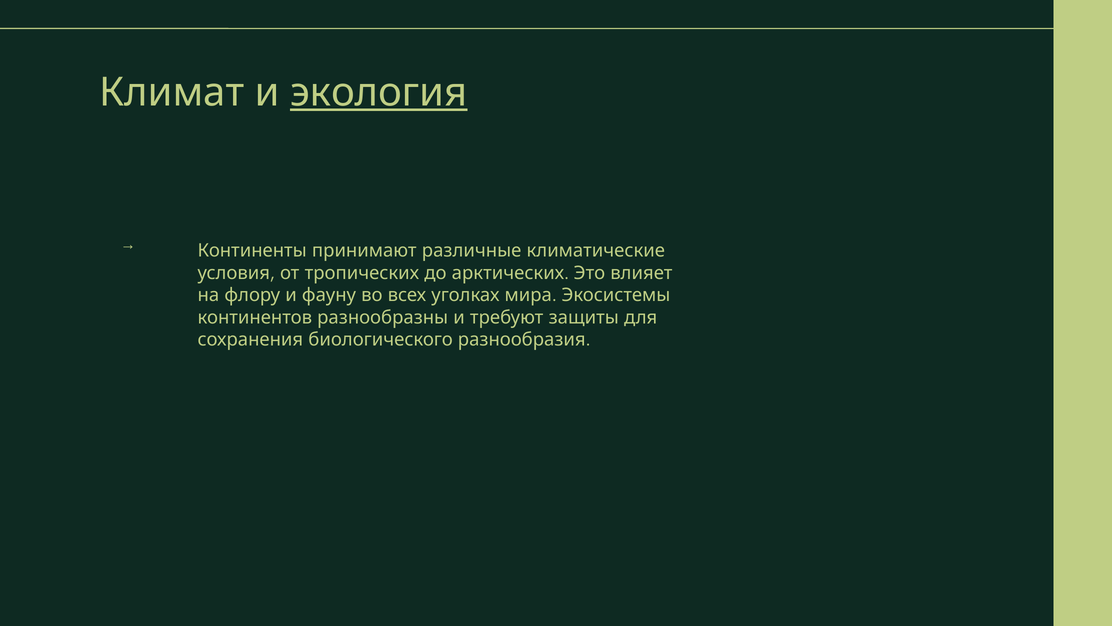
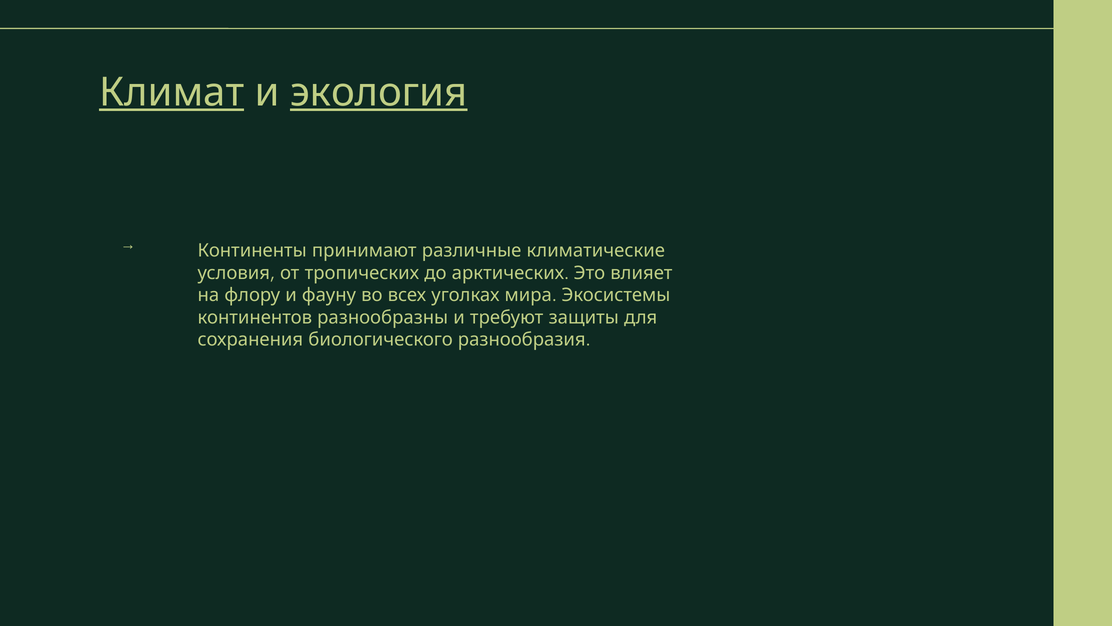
Климат underline: none -> present
